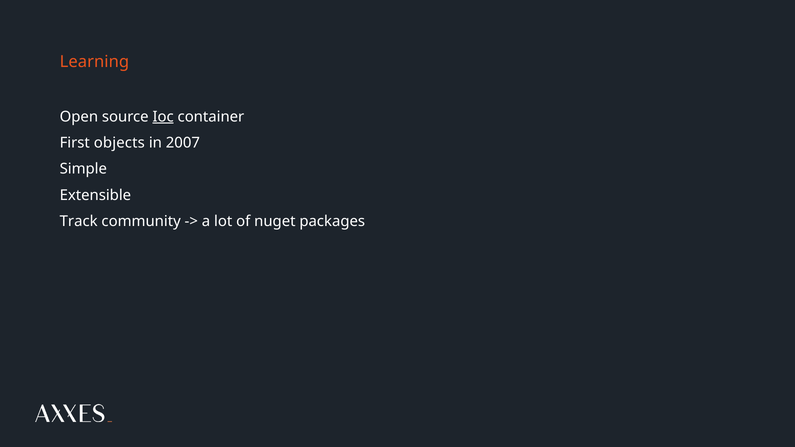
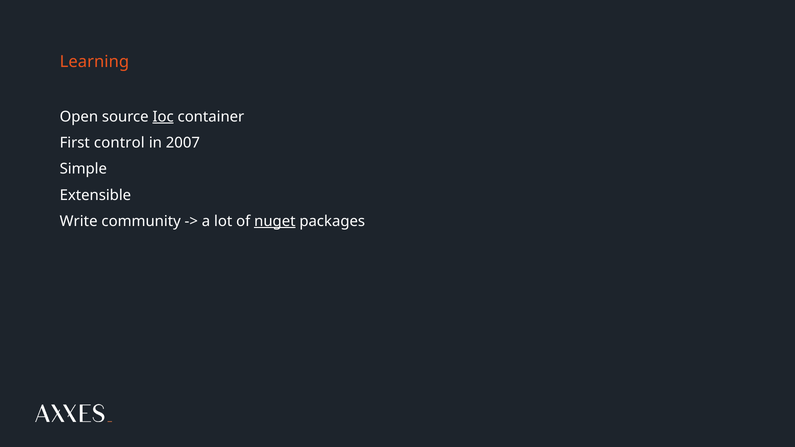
objects: objects -> control
Track: Track -> Write
nuget underline: none -> present
